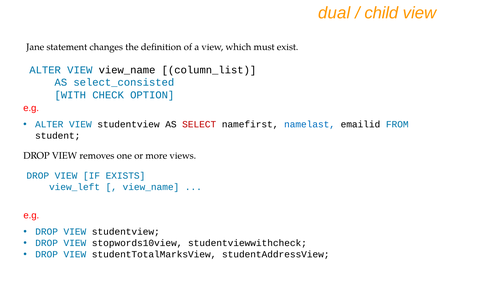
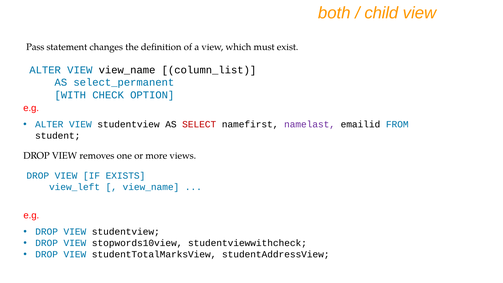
dual: dual -> both
Jane: Jane -> Pass
select_consisted: select_consisted -> select_permanent
namelast colour: blue -> purple
